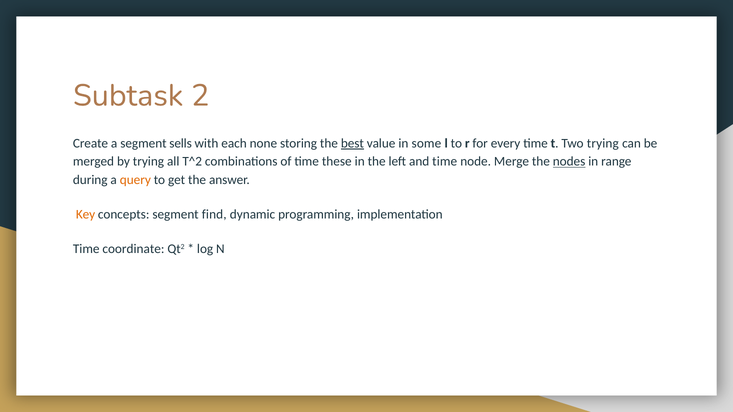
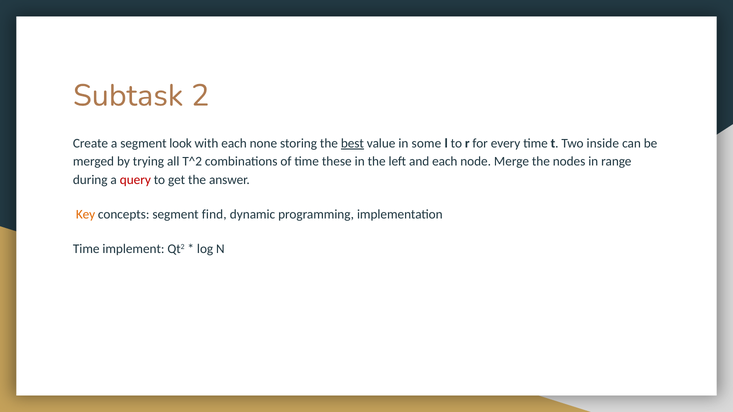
sells: sells -> look
Two trying: trying -> inside
and time: time -> each
nodes underline: present -> none
query colour: orange -> red
coordinate: coordinate -> implement
